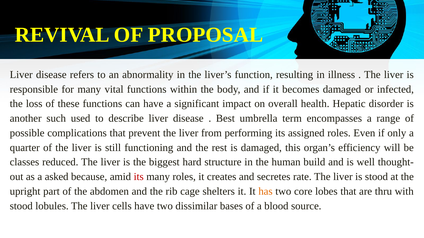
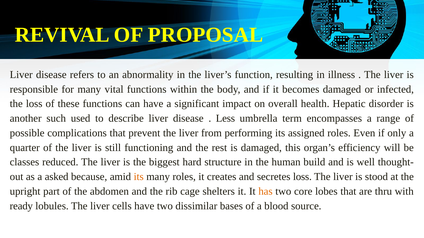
Best: Best -> Less
its at (139, 177) colour: red -> orange
secretes rate: rate -> loss
stood at (21, 206): stood -> ready
